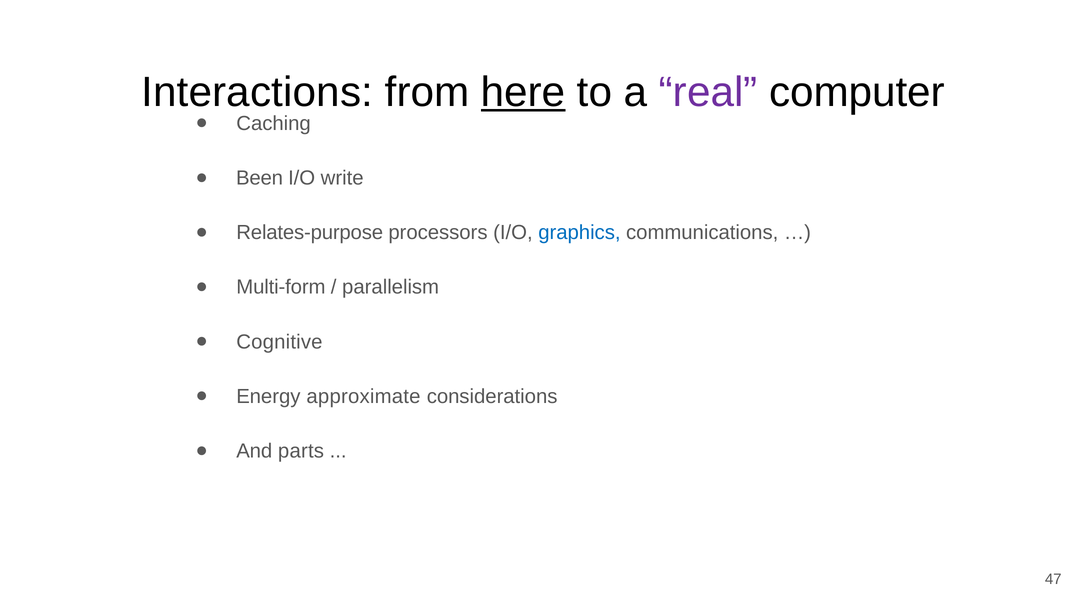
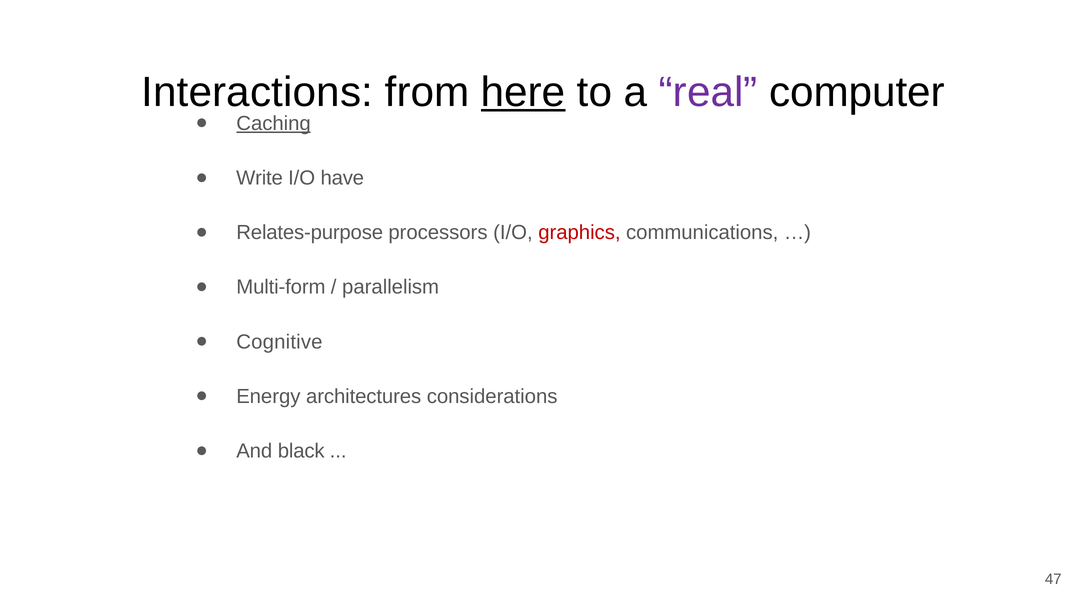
Caching underline: none -> present
Been: Been -> Write
write: write -> have
graphics colour: blue -> red
approximate: approximate -> architectures
parts: parts -> black
